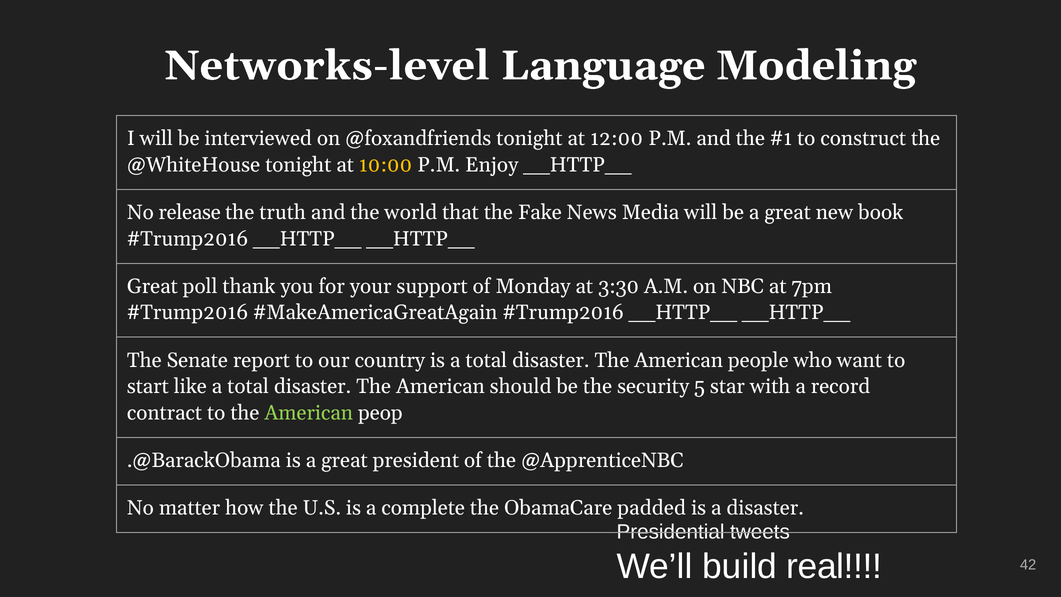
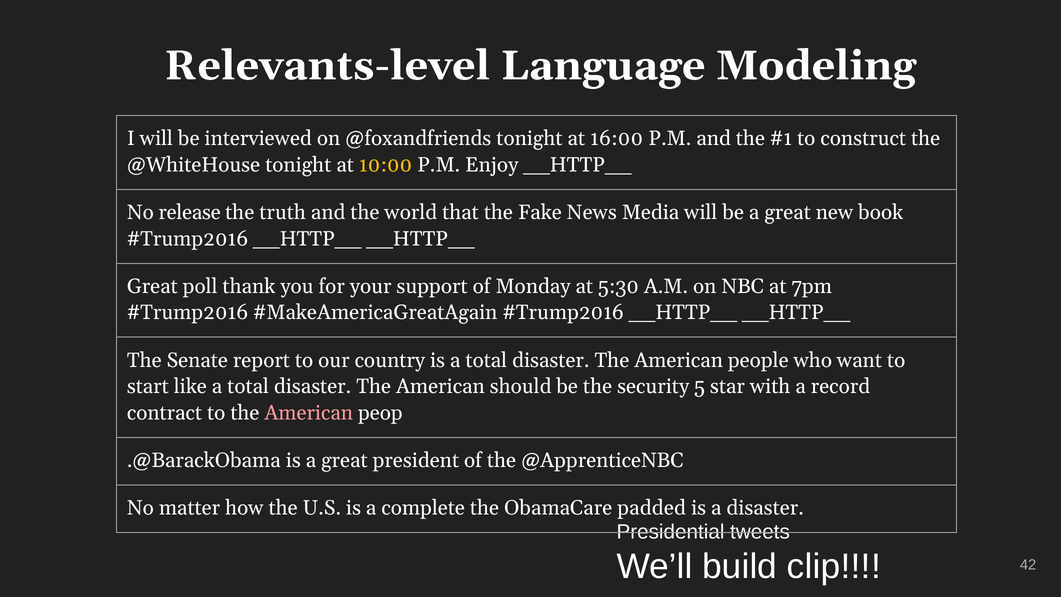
Networks-level: Networks-level -> Relevants-level
12:00: 12:00 -> 16:00
3:30: 3:30 -> 5:30
American at (309, 413) colour: light green -> pink
real: real -> clip
